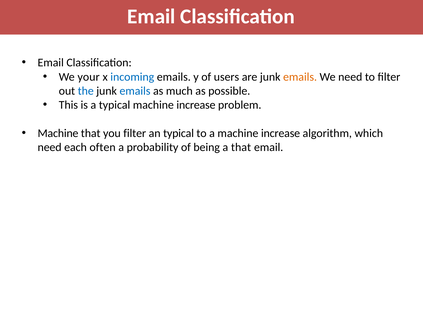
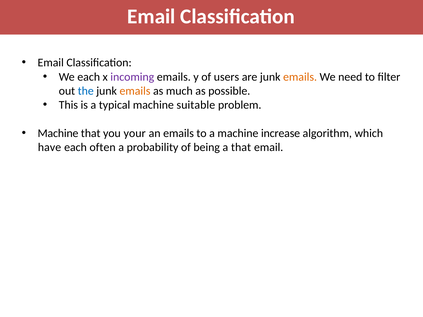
We your: your -> each
incoming colour: blue -> purple
emails at (135, 91) colour: blue -> orange
typical machine increase: increase -> suitable
you filter: filter -> your
an typical: typical -> emails
need at (50, 147): need -> have
